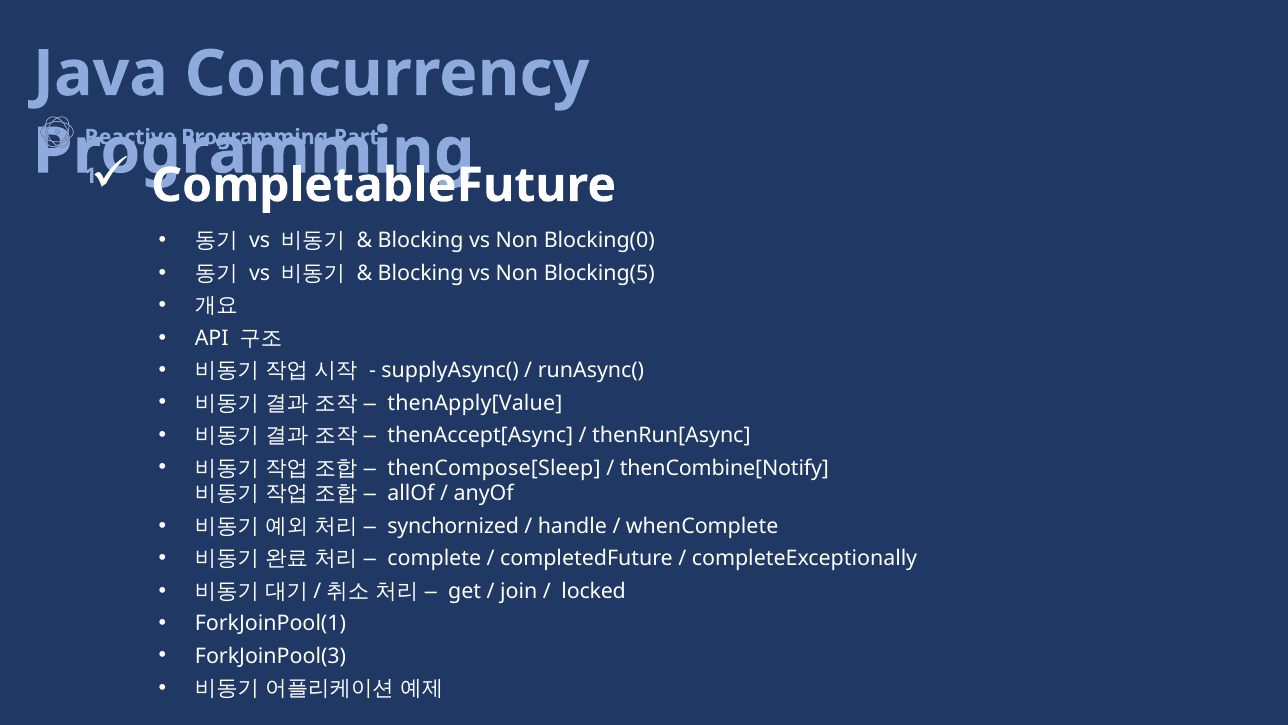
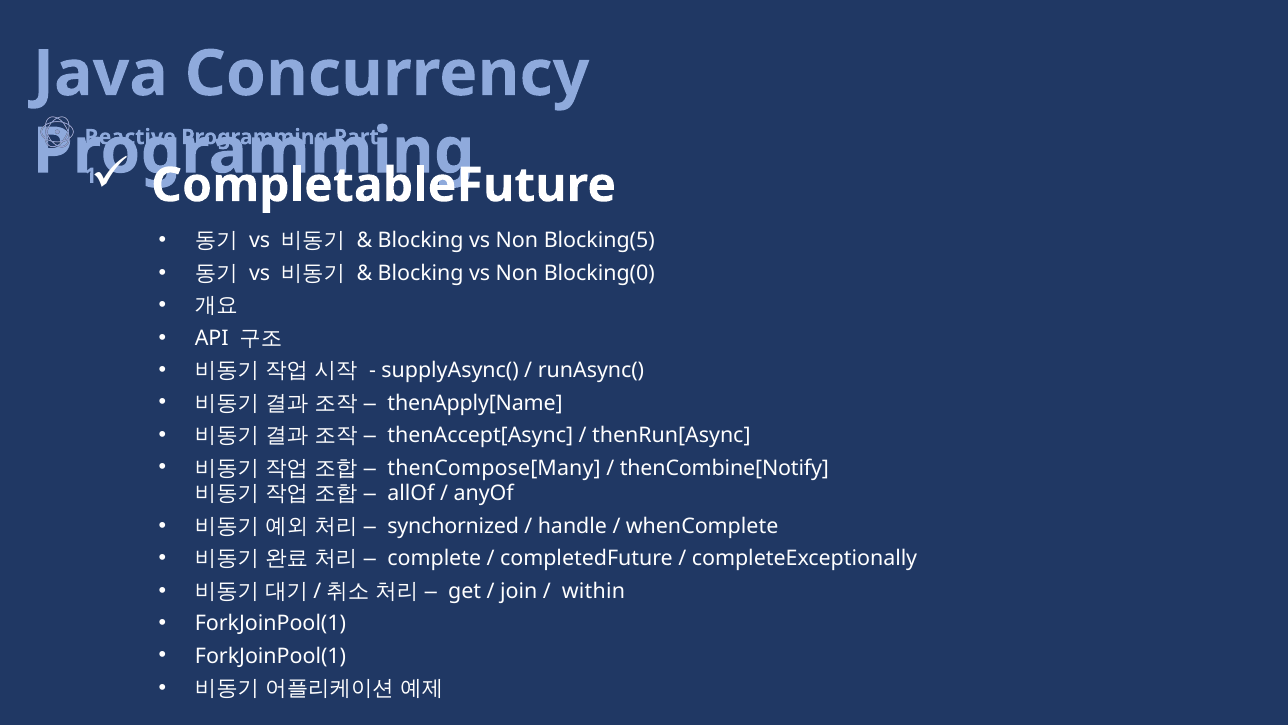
Blocking(0: Blocking(0 -> Blocking(5
Blocking(5: Blocking(5 -> Blocking(0
thenApply[Value: thenApply[Value -> thenApply[Name
thenCompose[Sleep: thenCompose[Sleep -> thenCompose[Many
locked: locked -> within
ForkJoinPool(3 at (271, 656): ForkJoinPool(3 -> ForkJoinPool(1
